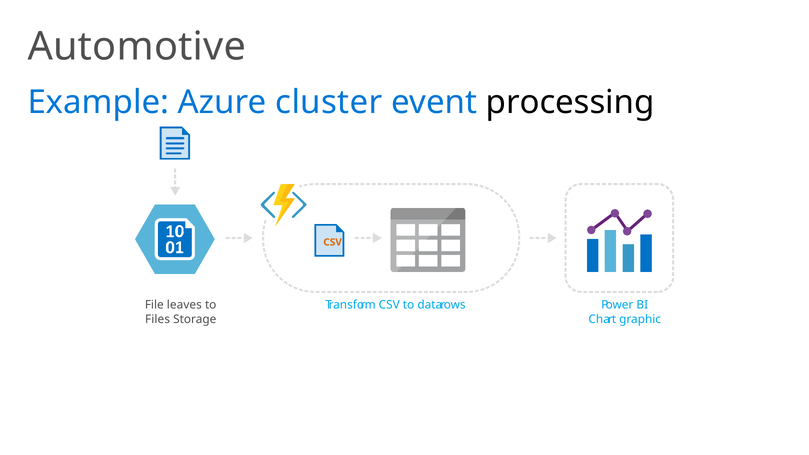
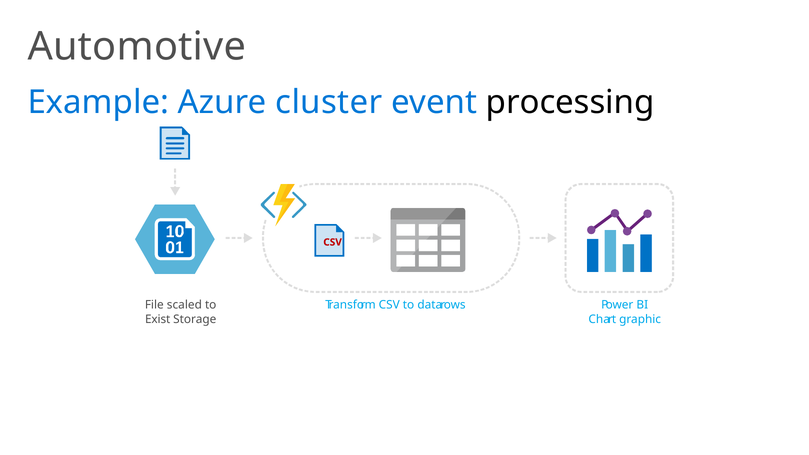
CSV at (333, 242) colour: orange -> red
leaves: leaves -> scaled
Files: Files -> Exist
